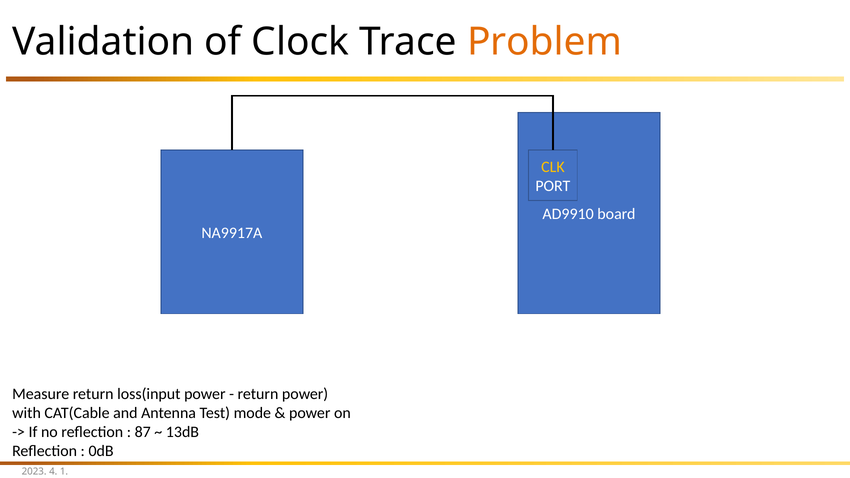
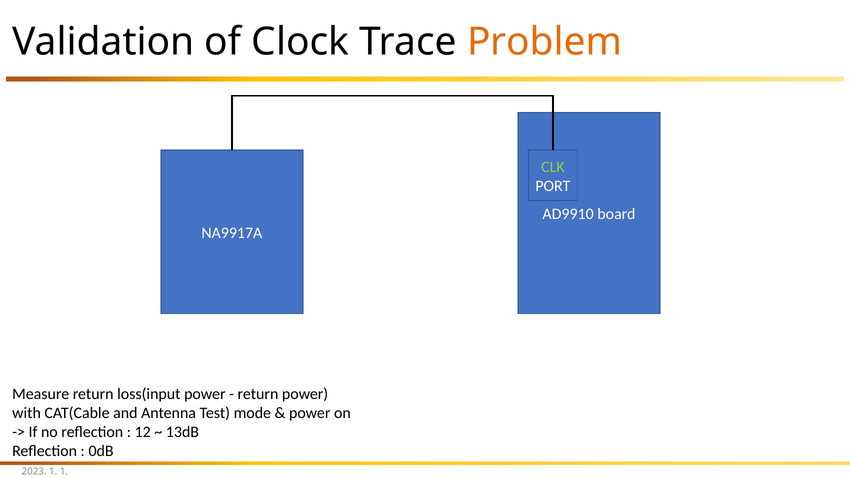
CLK colour: yellow -> light green
87: 87 -> 12
2023 4: 4 -> 1
